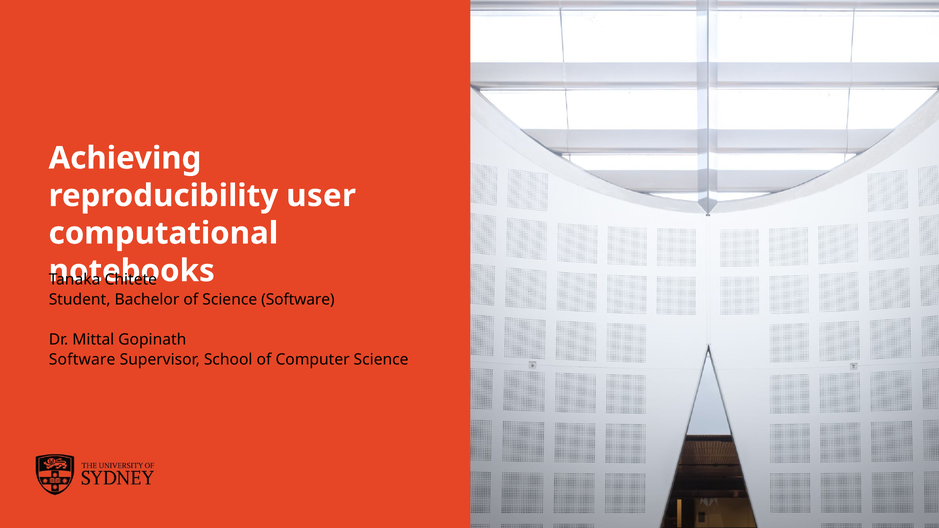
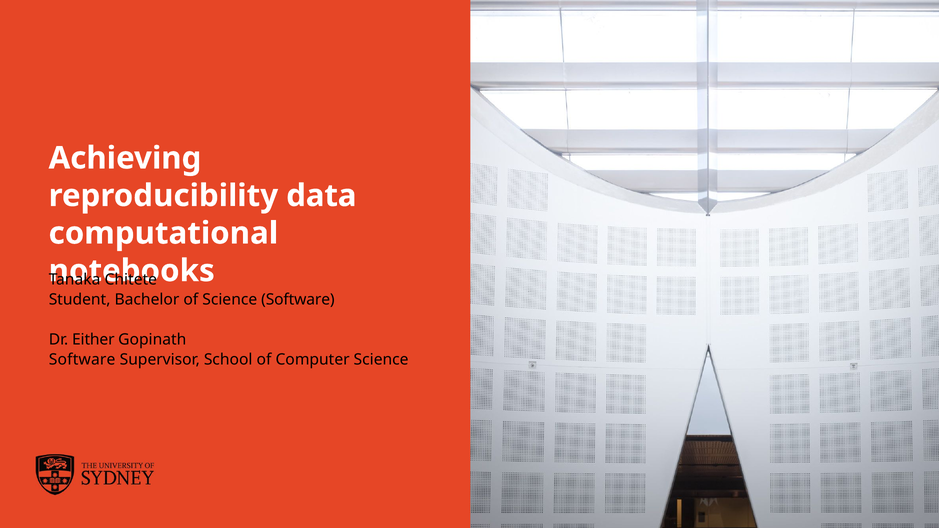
user: user -> data
Mittal: Mittal -> Either
